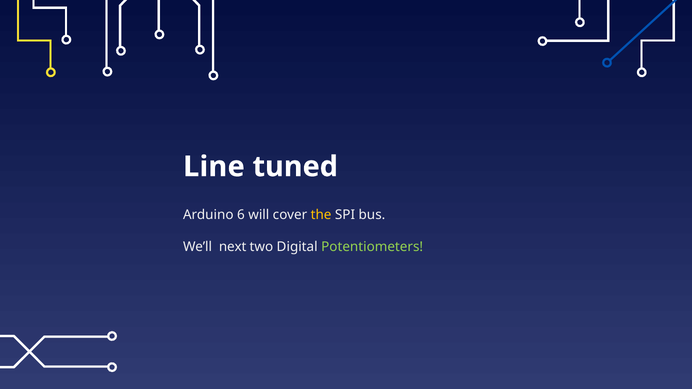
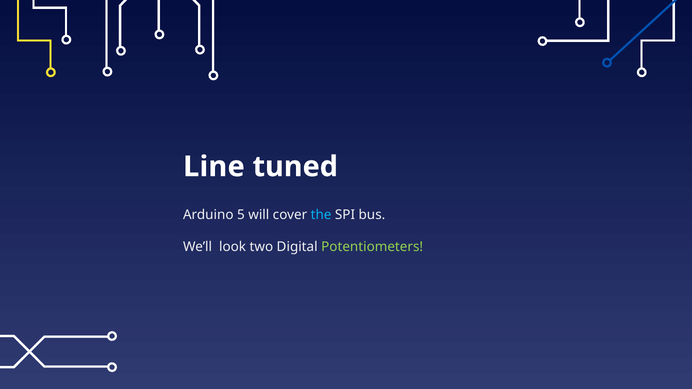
6: 6 -> 5
the colour: yellow -> light blue
next: next -> look
